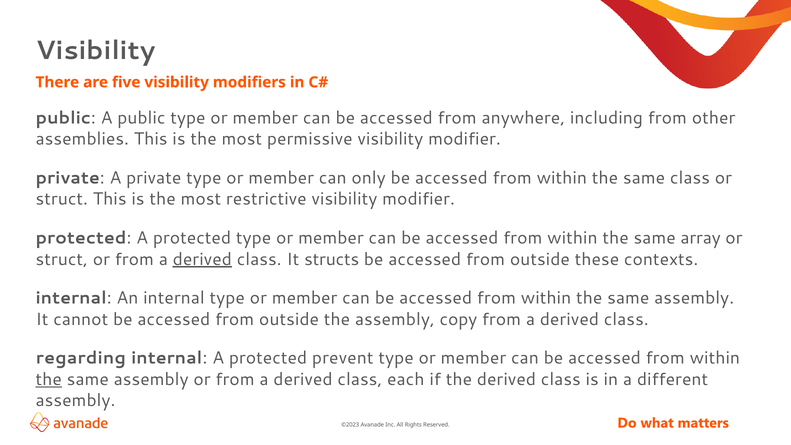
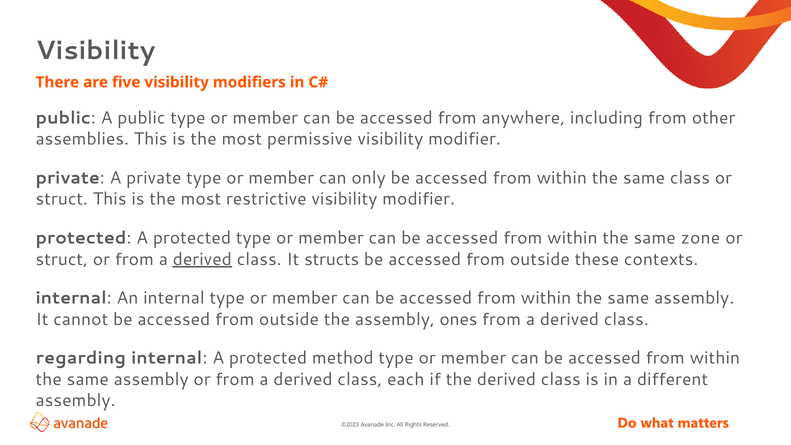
array: array -> zone
copy: copy -> ones
prevent: prevent -> method
the at (49, 379) underline: present -> none
